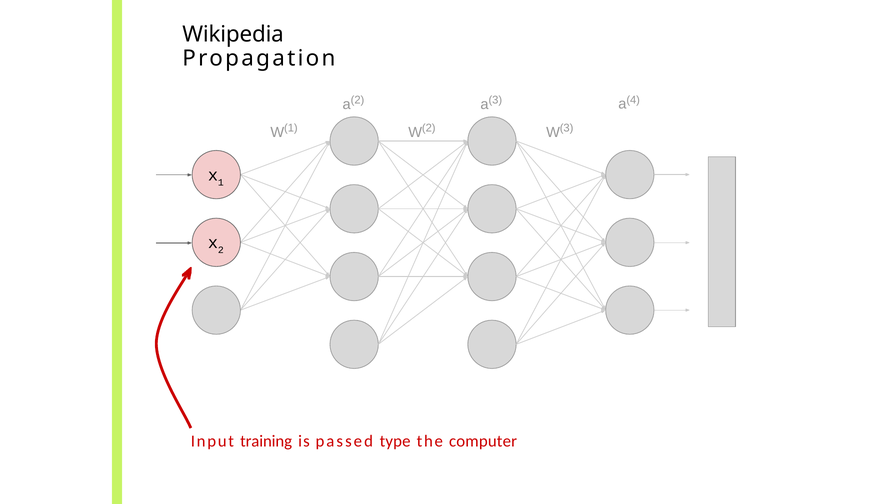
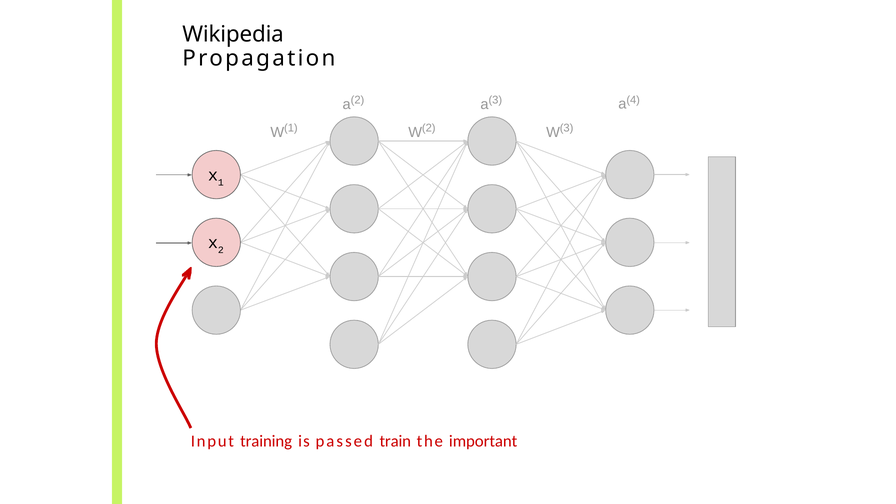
type: type -> train
computer: computer -> important
